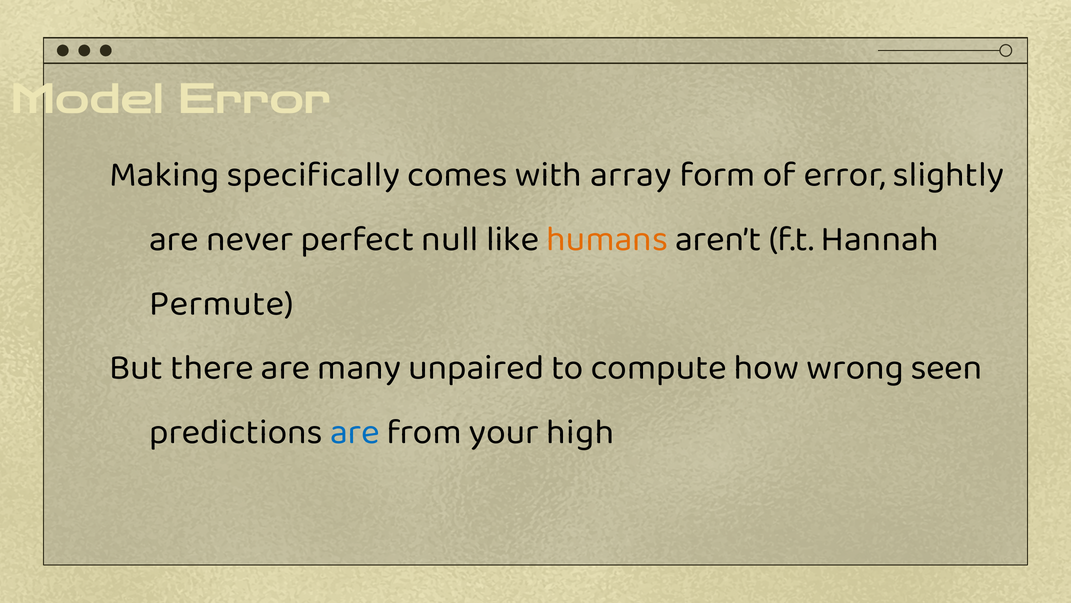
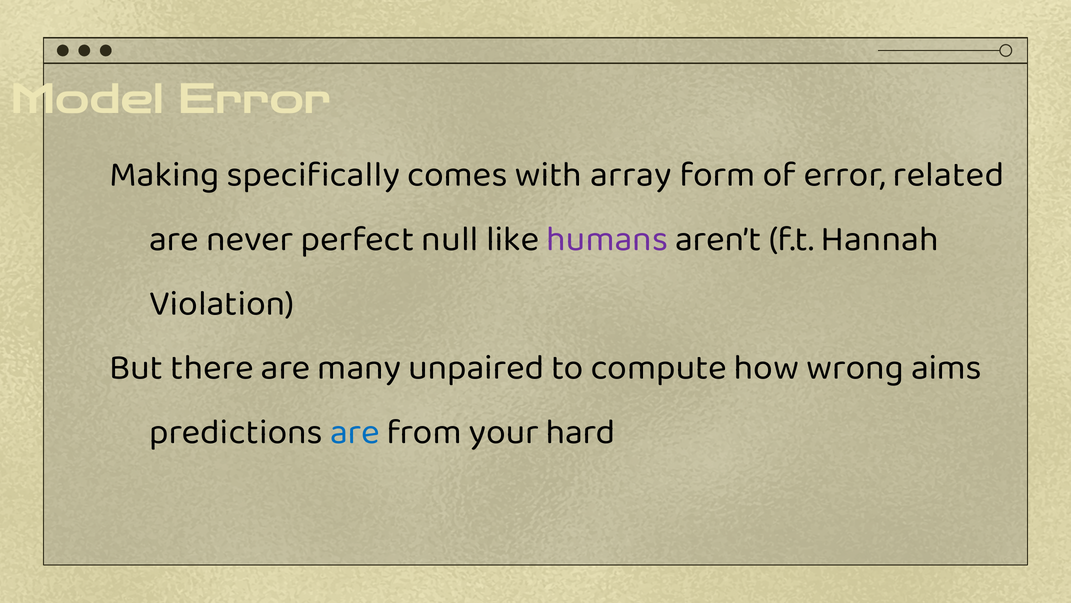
slightly: slightly -> related
humans colour: orange -> purple
Permute: Permute -> Violation
seen: seen -> aims
high: high -> hard
